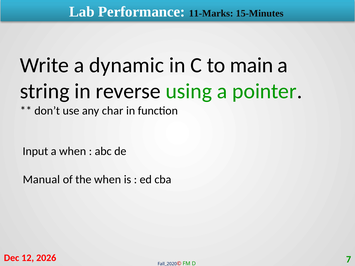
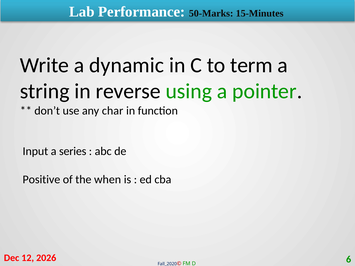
11-Marks: 11-Marks -> 50-Marks
main: main -> term
a when: when -> series
Manual: Manual -> Positive
7: 7 -> 6
